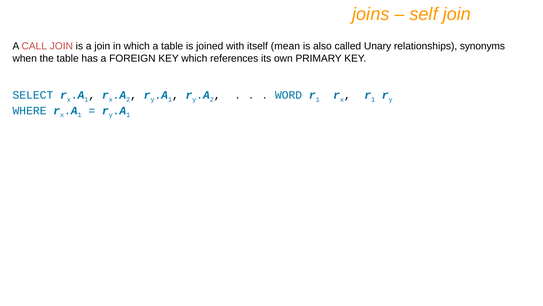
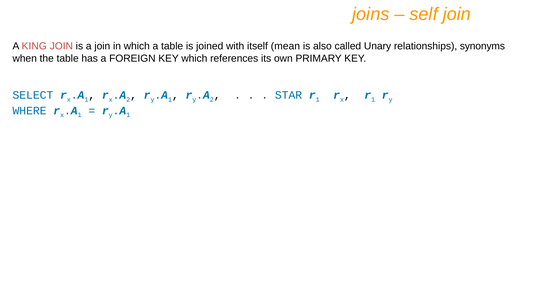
CALL: CALL -> KING
WORD: WORD -> STAR
